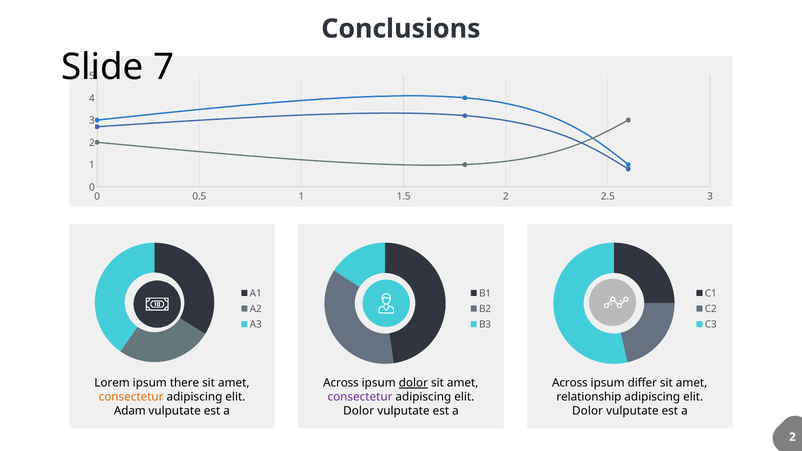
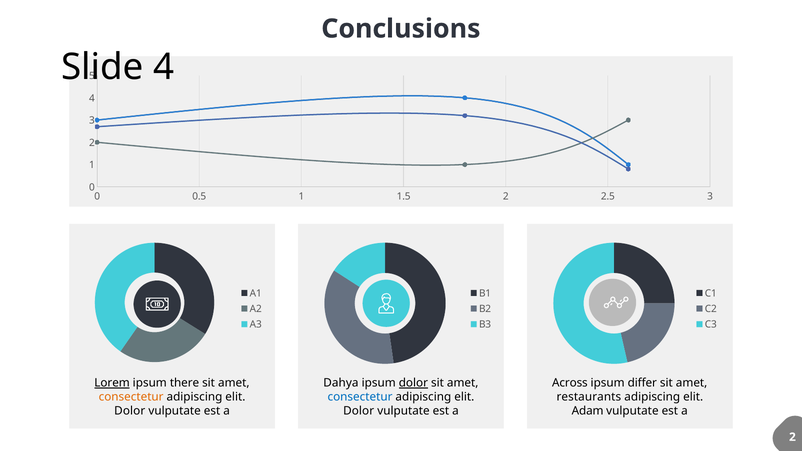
7 at (164, 67): 7 -> 4
Lorem underline: none -> present
Across at (341, 383): Across -> Dahya
consectetur at (360, 397) colour: purple -> blue
relationship: relationship -> restaurants
Adam at (130, 411): Adam -> Dolor
Dolor at (588, 411): Dolor -> Adam
